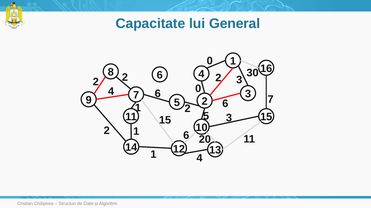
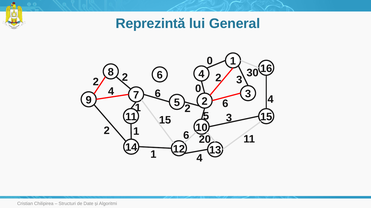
Capacitate: Capacitate -> Reprezintă
7 at (271, 100): 7 -> 4
